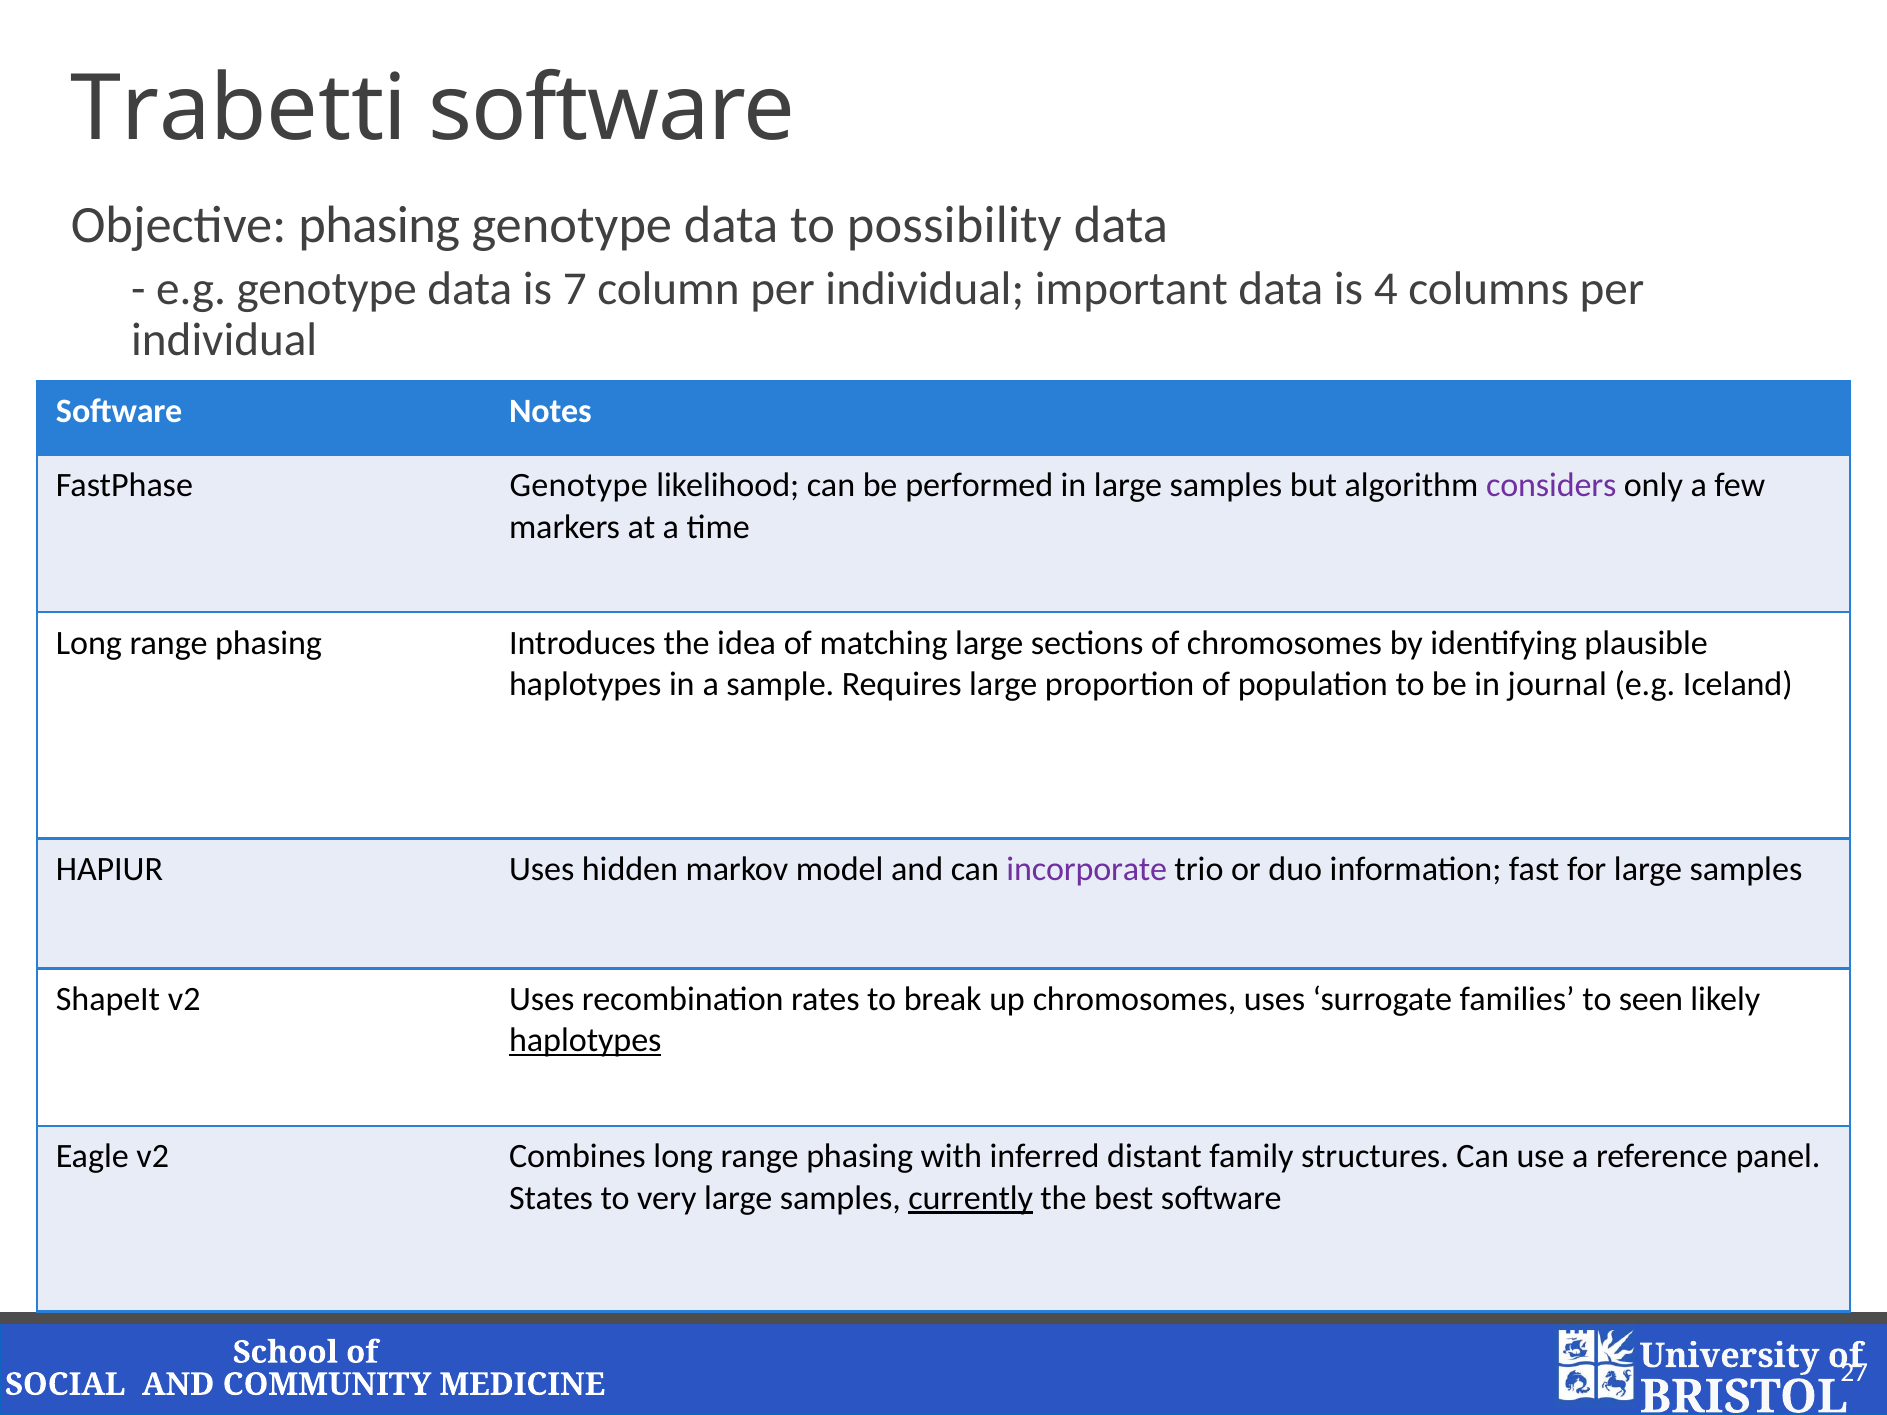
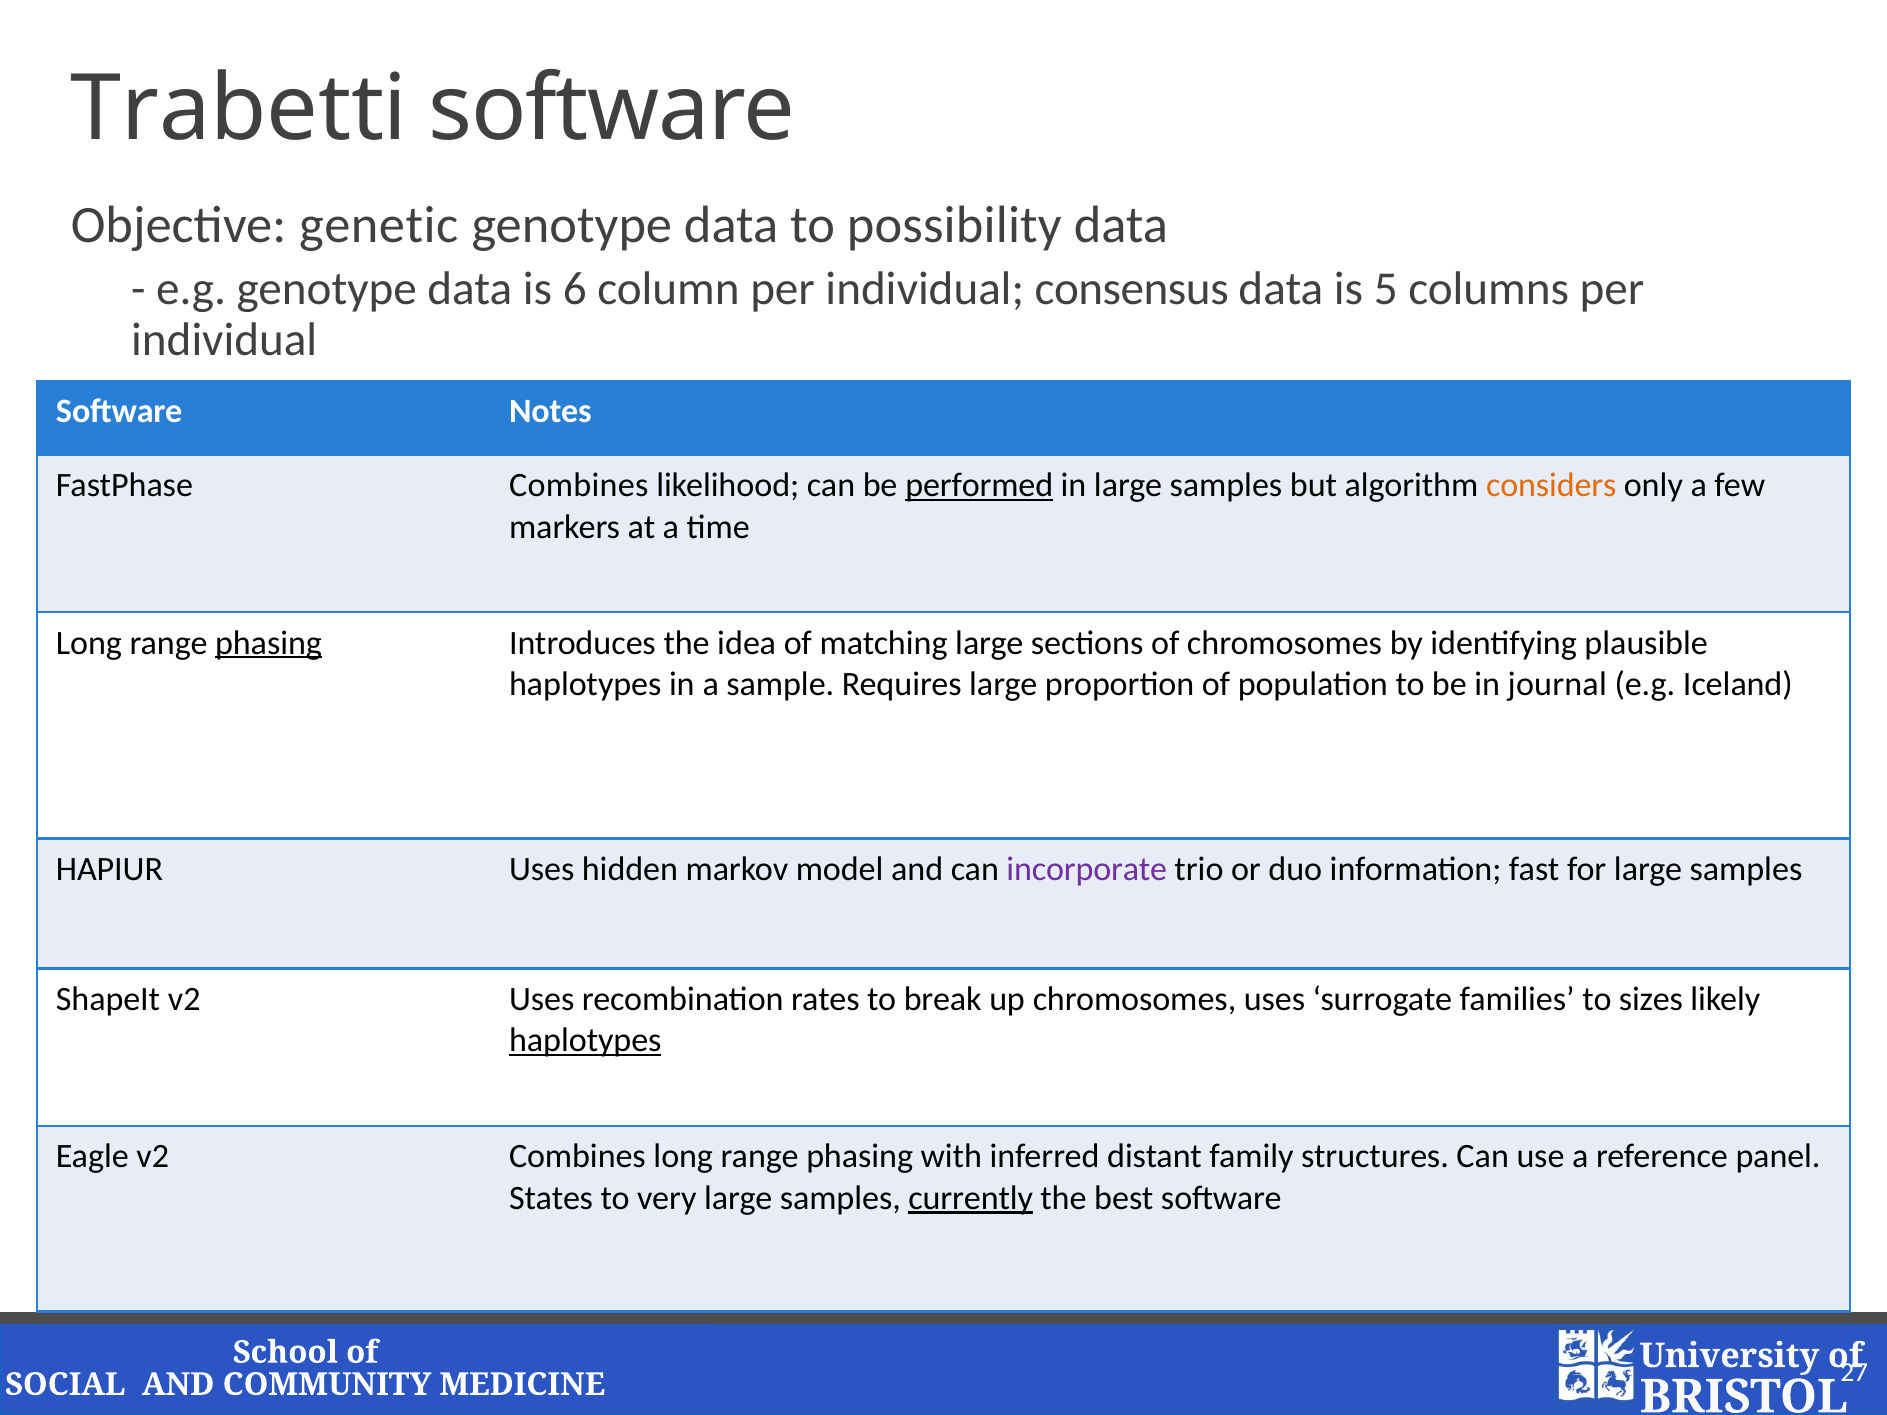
Objective phasing: phasing -> genetic
7: 7 -> 6
important: important -> consensus
4: 4 -> 5
FastPhase Genotype: Genotype -> Combines
performed underline: none -> present
considers colour: purple -> orange
phasing at (269, 643) underline: none -> present
seen: seen -> sizes
